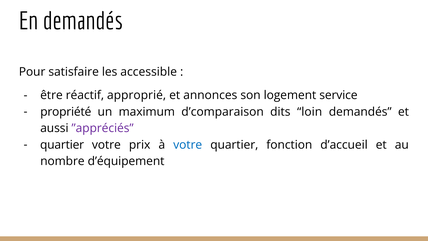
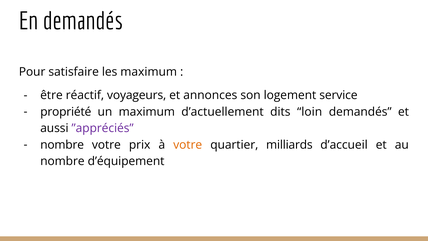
les accessible: accessible -> maximum
approprié: approprié -> voyageurs
d’comparaison: d’comparaison -> d’actuellement
quartier at (62, 145): quartier -> nombre
votre at (188, 145) colour: blue -> orange
fonction: fonction -> milliards
